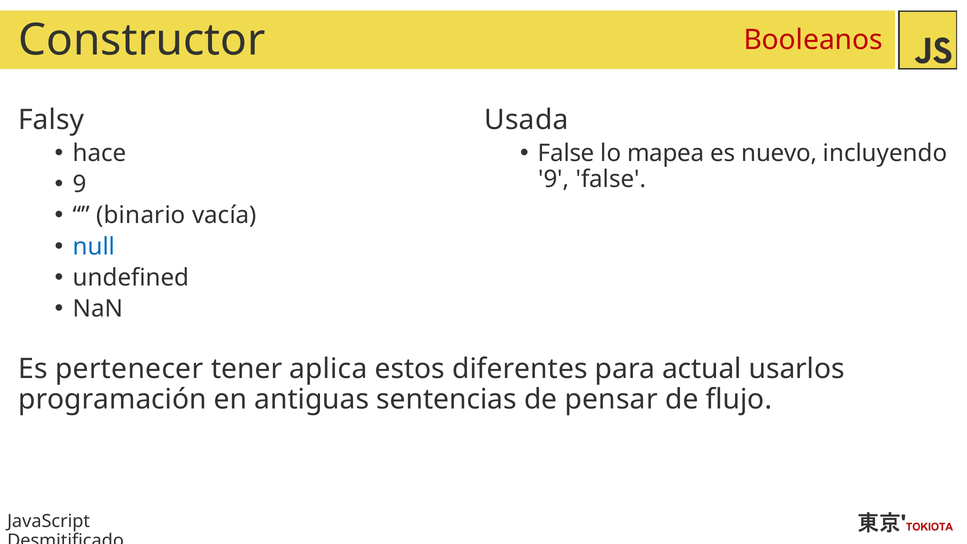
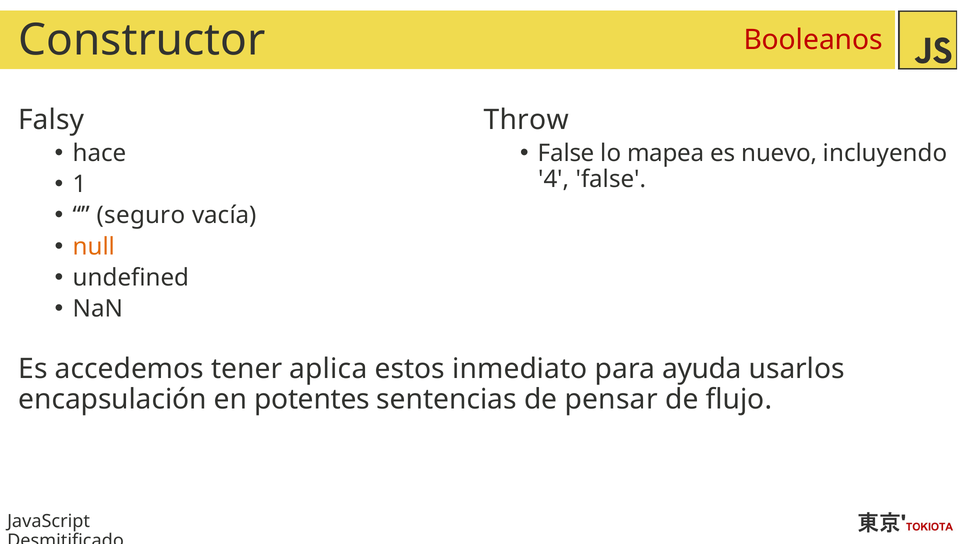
Usada: Usada -> Throw
9 at (80, 184): 9 -> 1
9 at (554, 179): 9 -> 4
binario: binario -> seguro
null colour: blue -> orange
pertenecer: pertenecer -> accedemos
diferentes: diferentes -> inmediato
actual: actual -> ayuda
programación: programación -> encapsulación
antiguas: antiguas -> potentes
